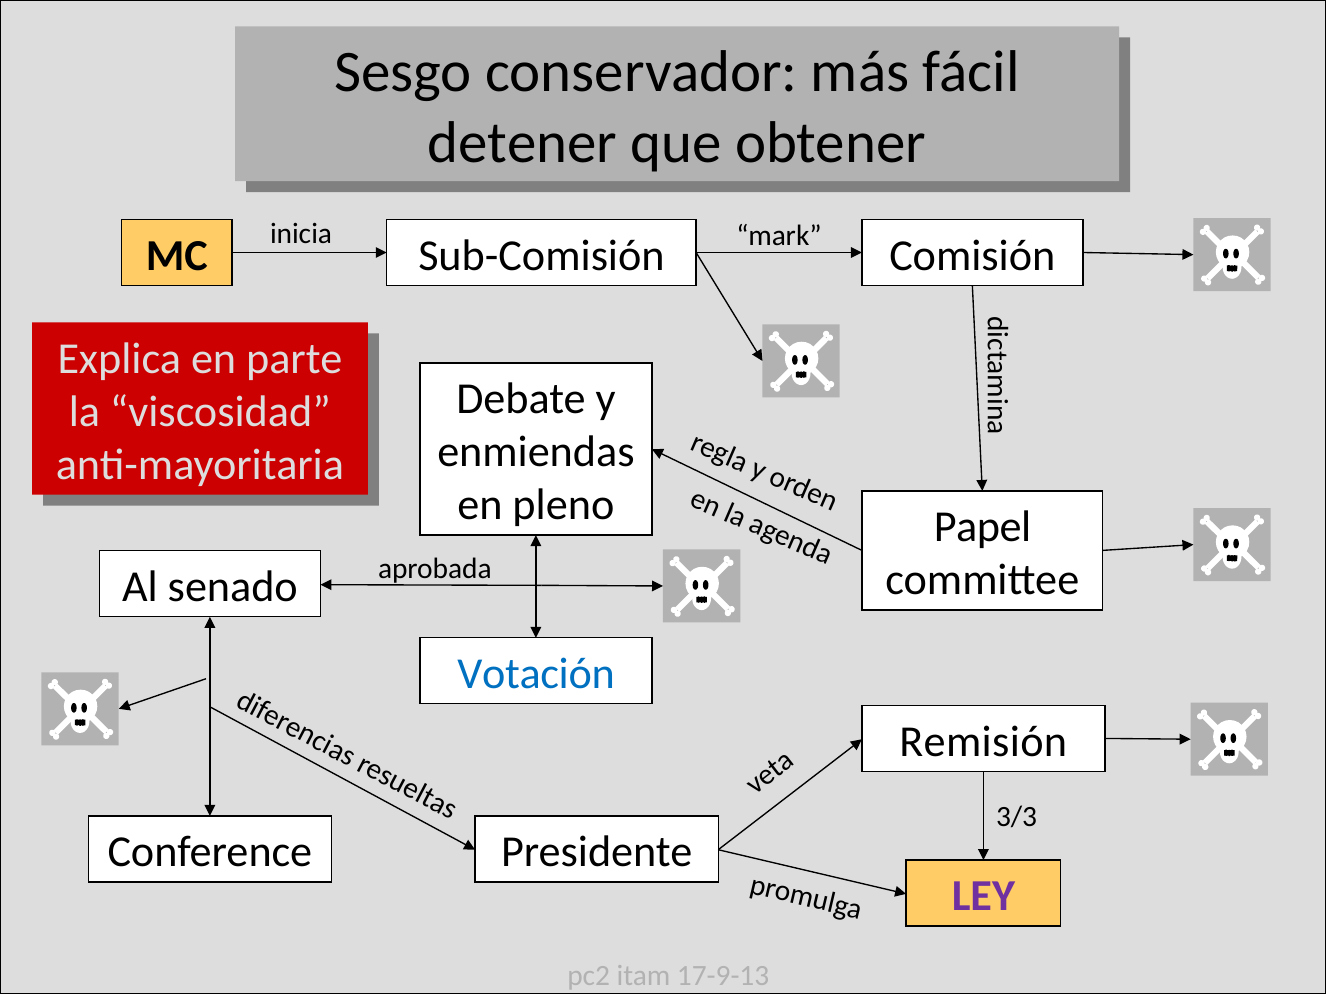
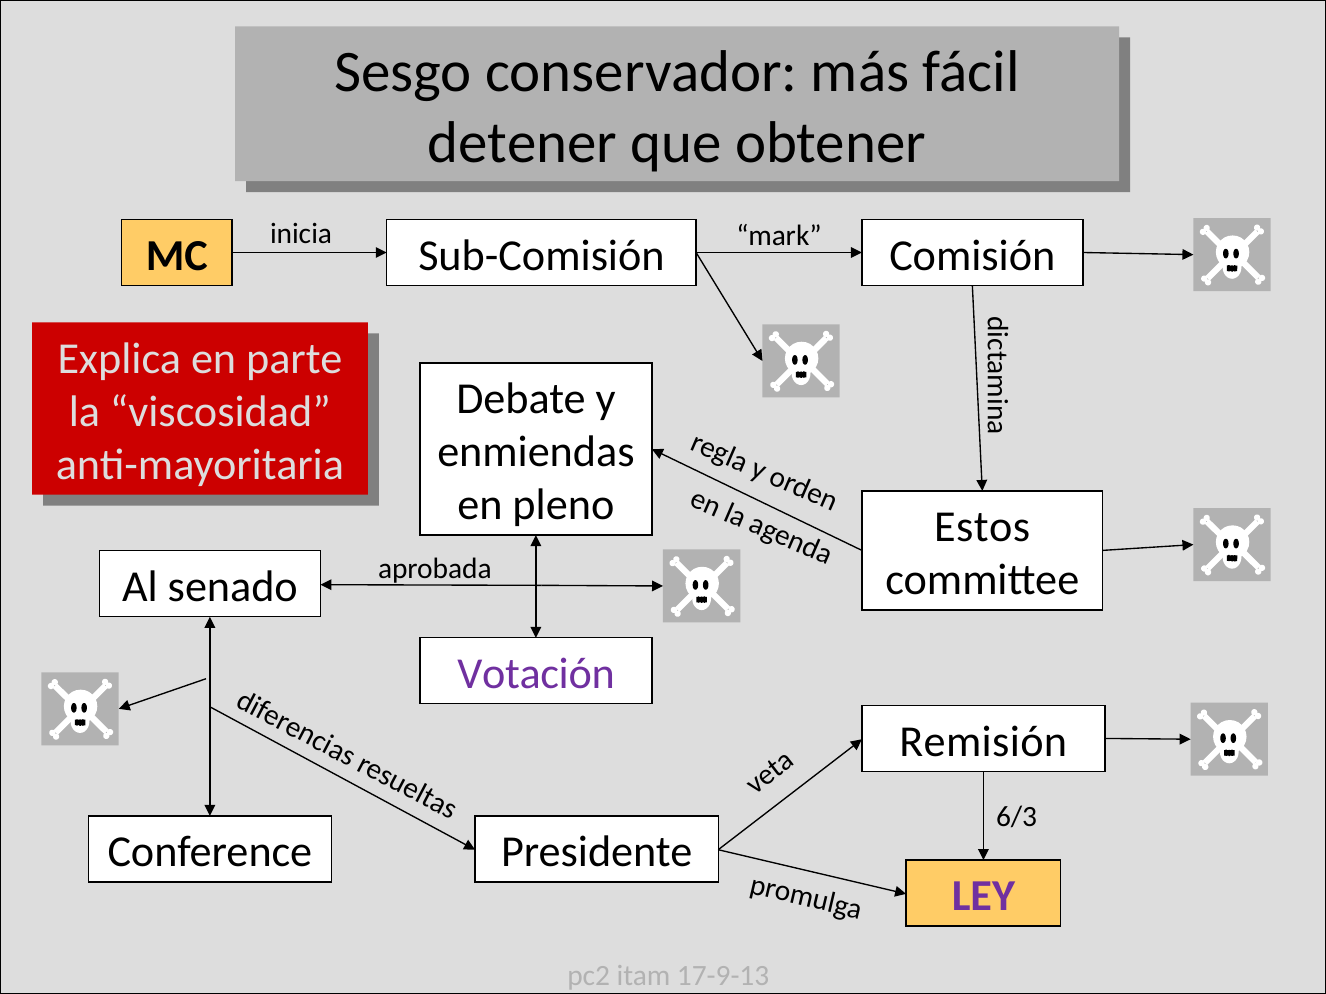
Papel: Papel -> Estos
Votación colour: blue -> purple
3/3: 3/3 -> 6/3
